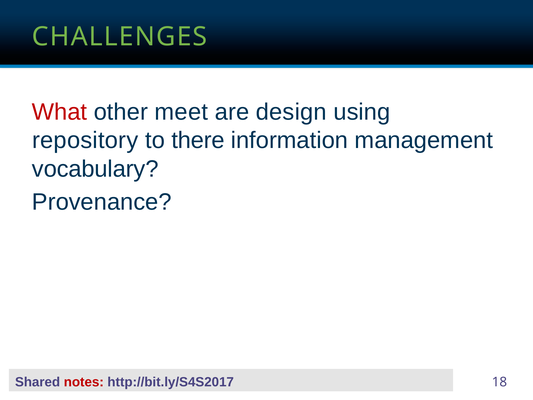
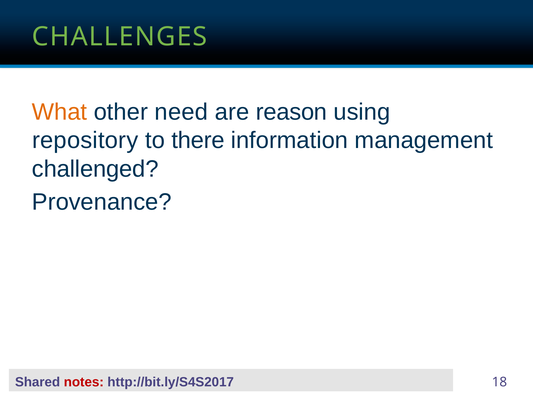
What colour: red -> orange
meet: meet -> need
design: design -> reason
vocabulary: vocabulary -> challenged
